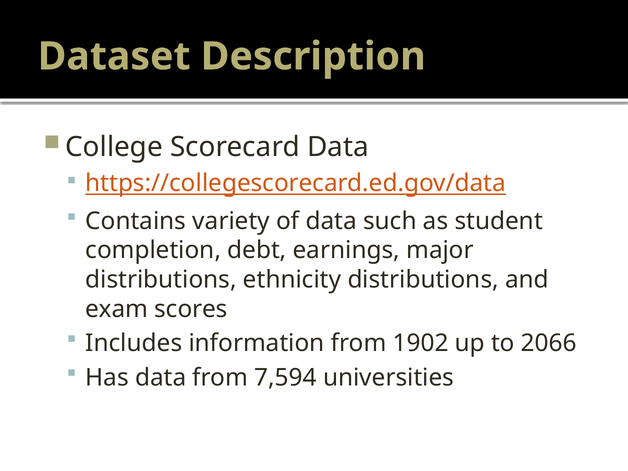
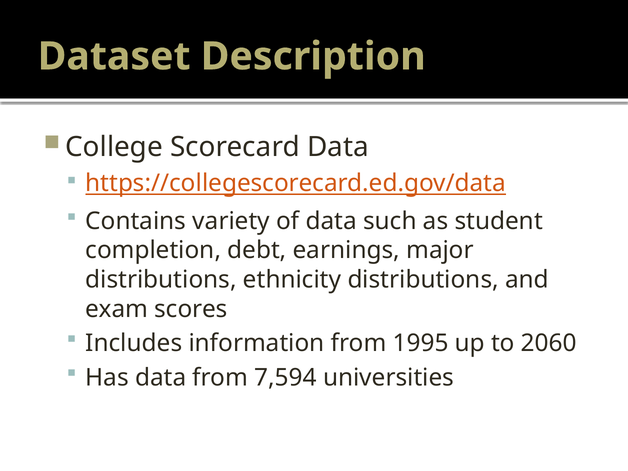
1902: 1902 -> 1995
2066: 2066 -> 2060
